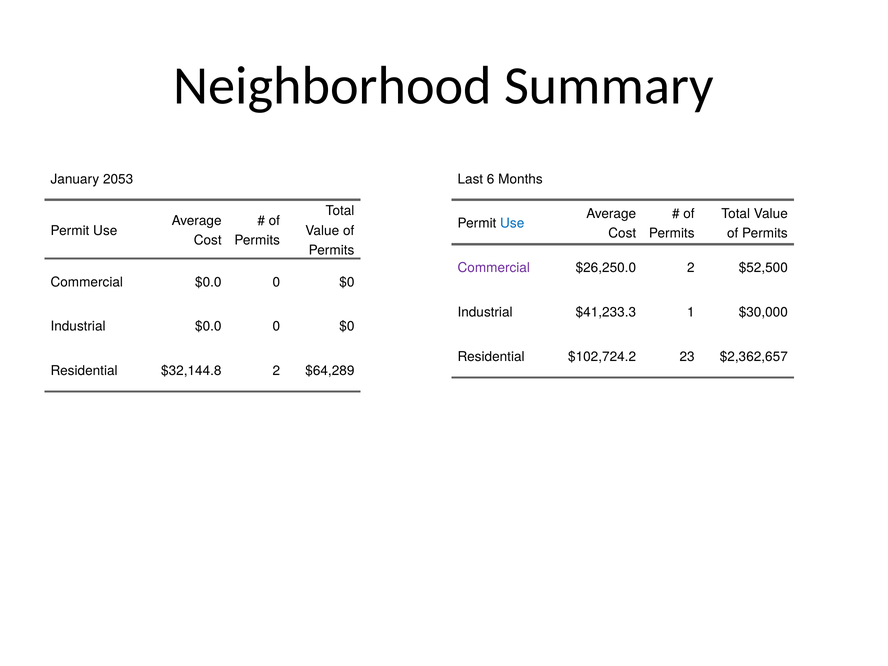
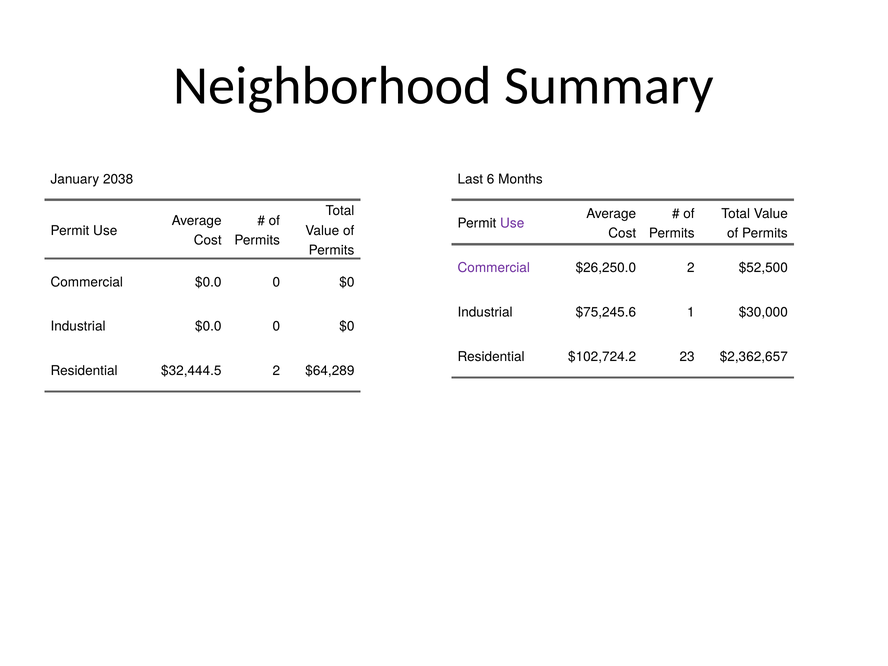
2053: 2053 -> 2038
Use at (512, 223) colour: blue -> purple
$41,233.3: $41,233.3 -> $75,245.6
$32,144.8: $32,144.8 -> $32,444.5
